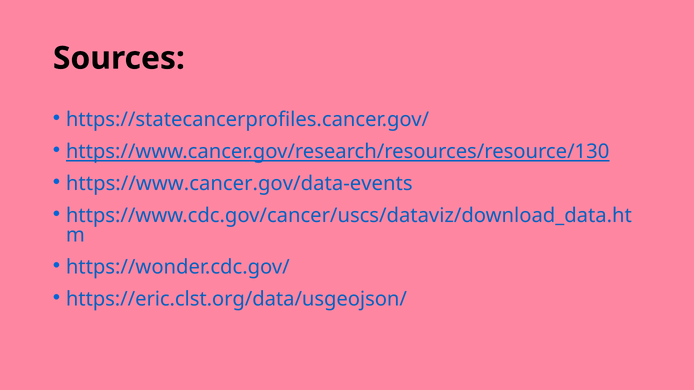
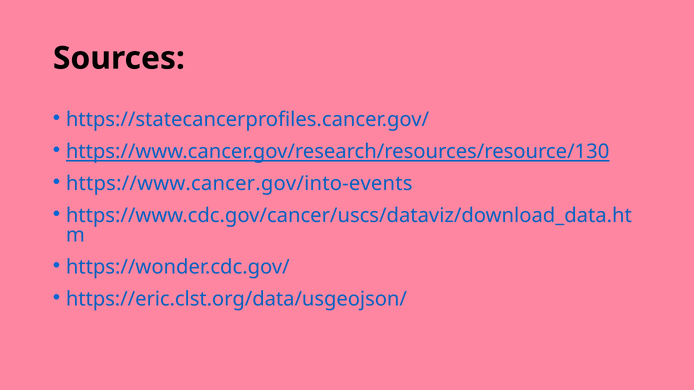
https://www.cancer.gov/data-events: https://www.cancer.gov/data-events -> https://www.cancer.gov/into-events
